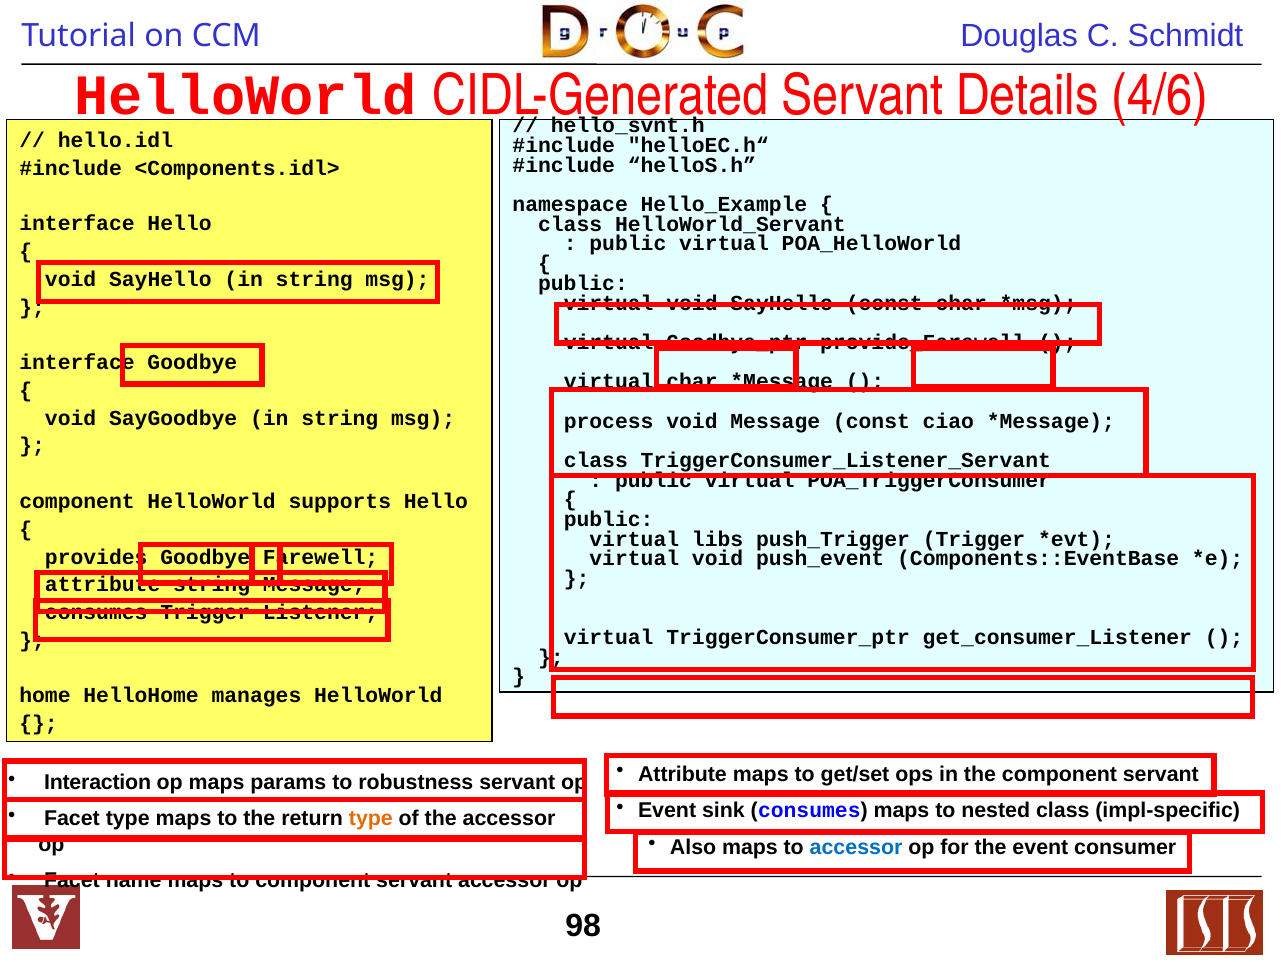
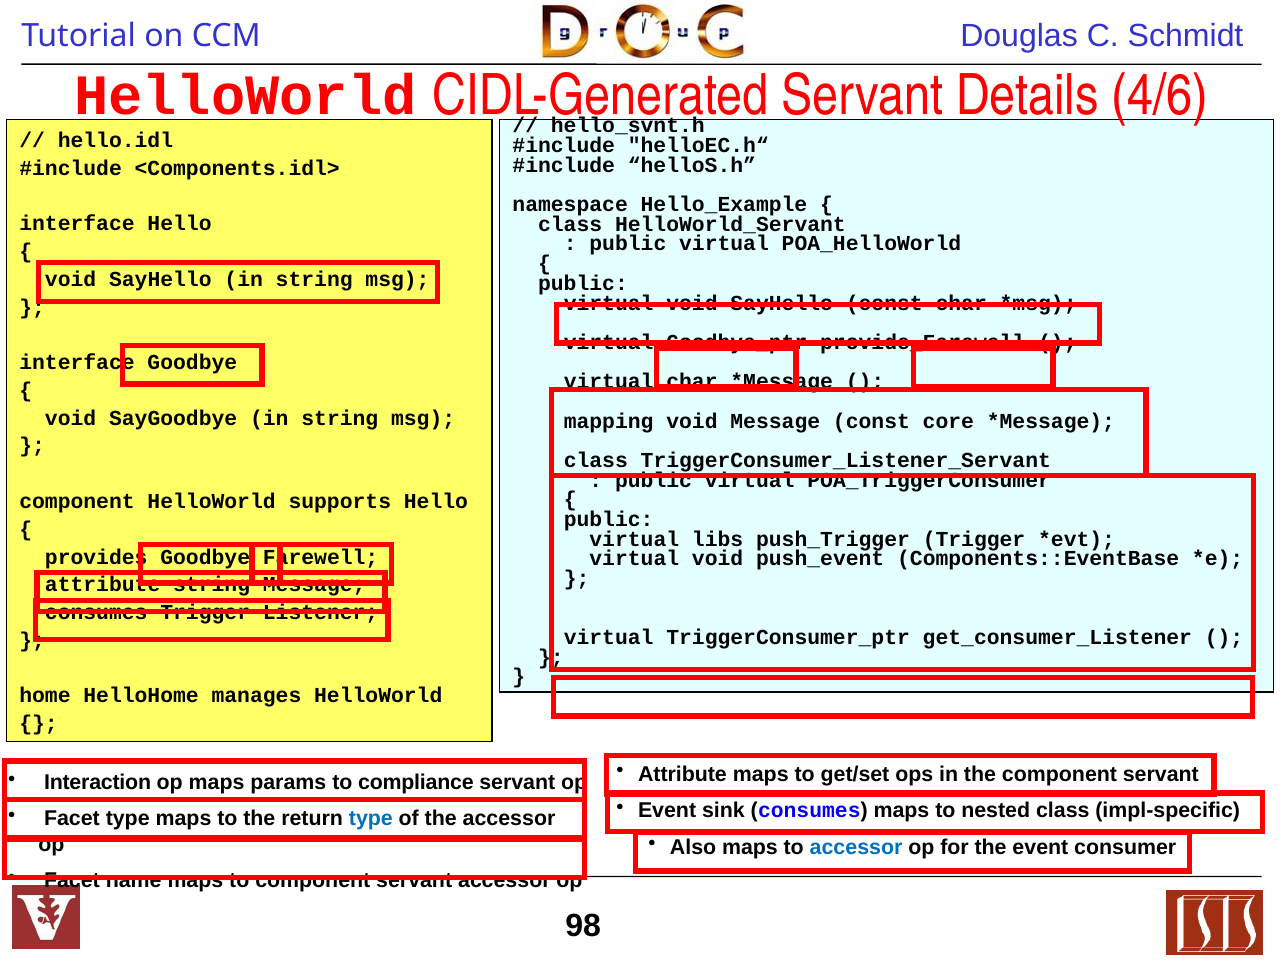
process: process -> mapping
ciao: ciao -> core
robustness: robustness -> compliance
type at (371, 819) colour: orange -> blue
